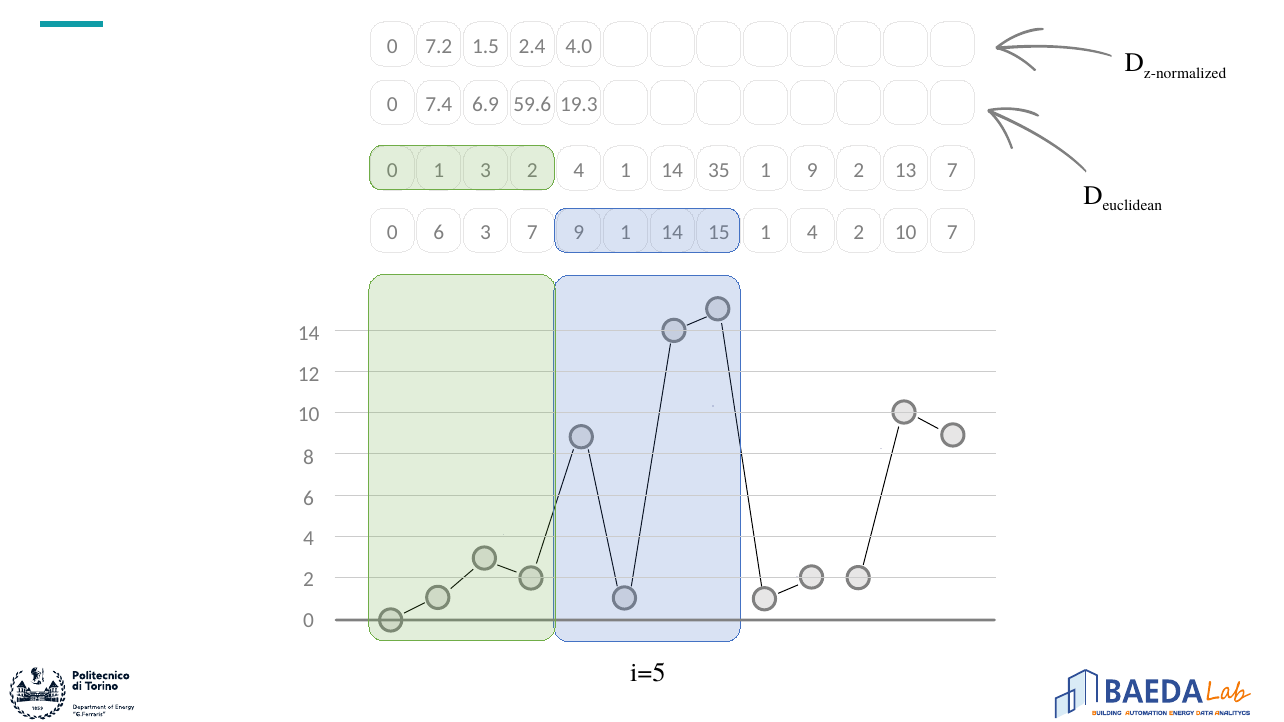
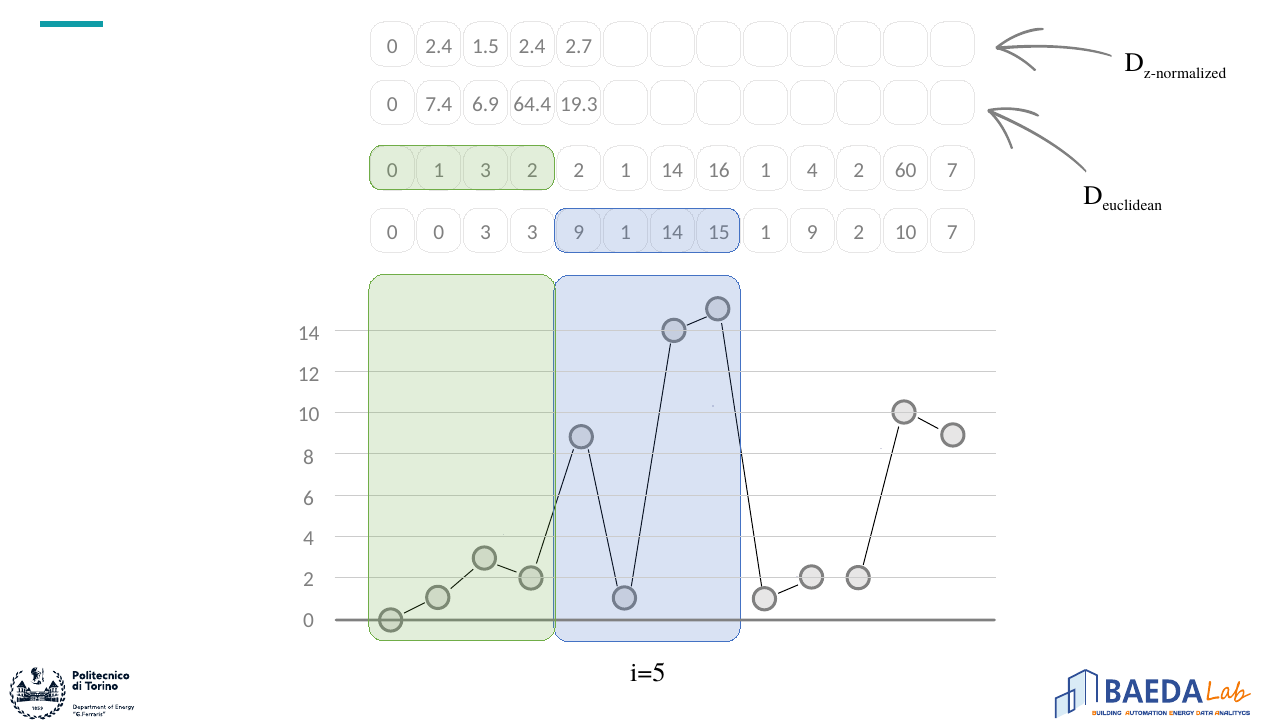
0 7.2: 7.2 -> 2.4
4.0: 4.0 -> 2.7
59.6: 59.6 -> 64.4
4 at (579, 171): 4 -> 2
35: 35 -> 16
1 9: 9 -> 4
13: 13 -> 60
6 at (439, 233): 6 -> 0
3 7: 7 -> 3
1 4: 4 -> 9
